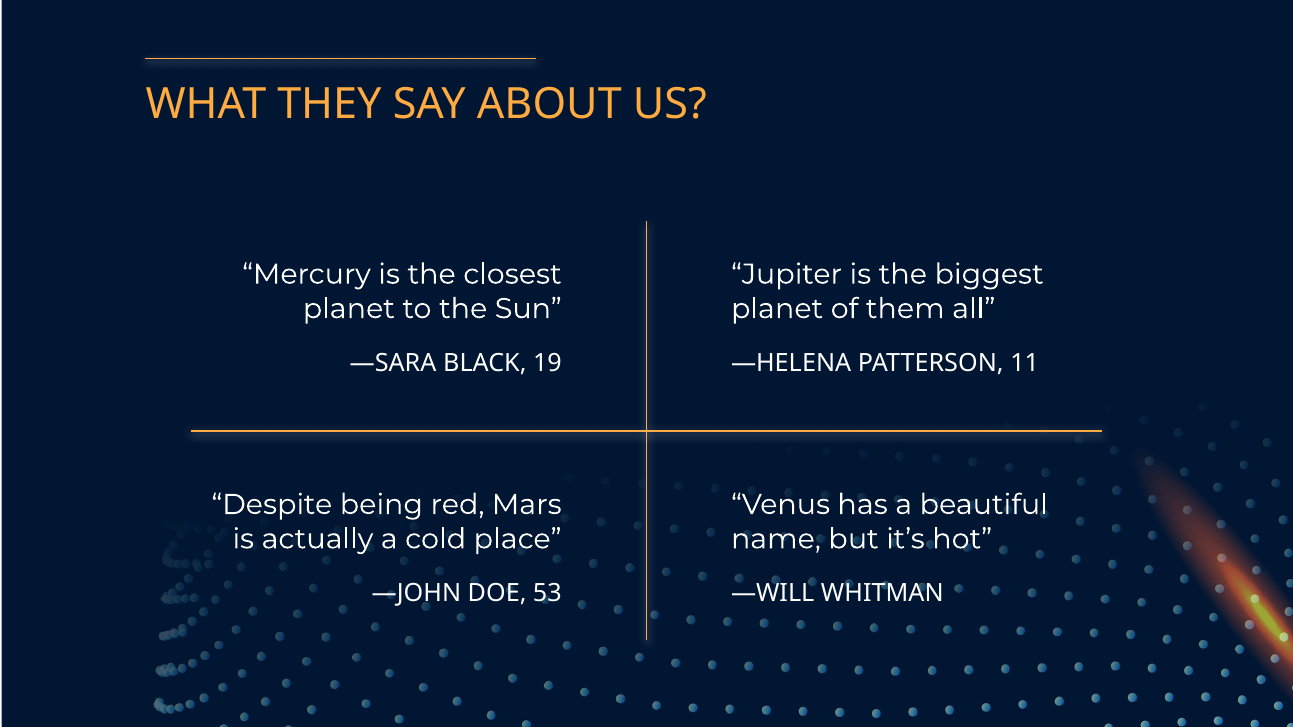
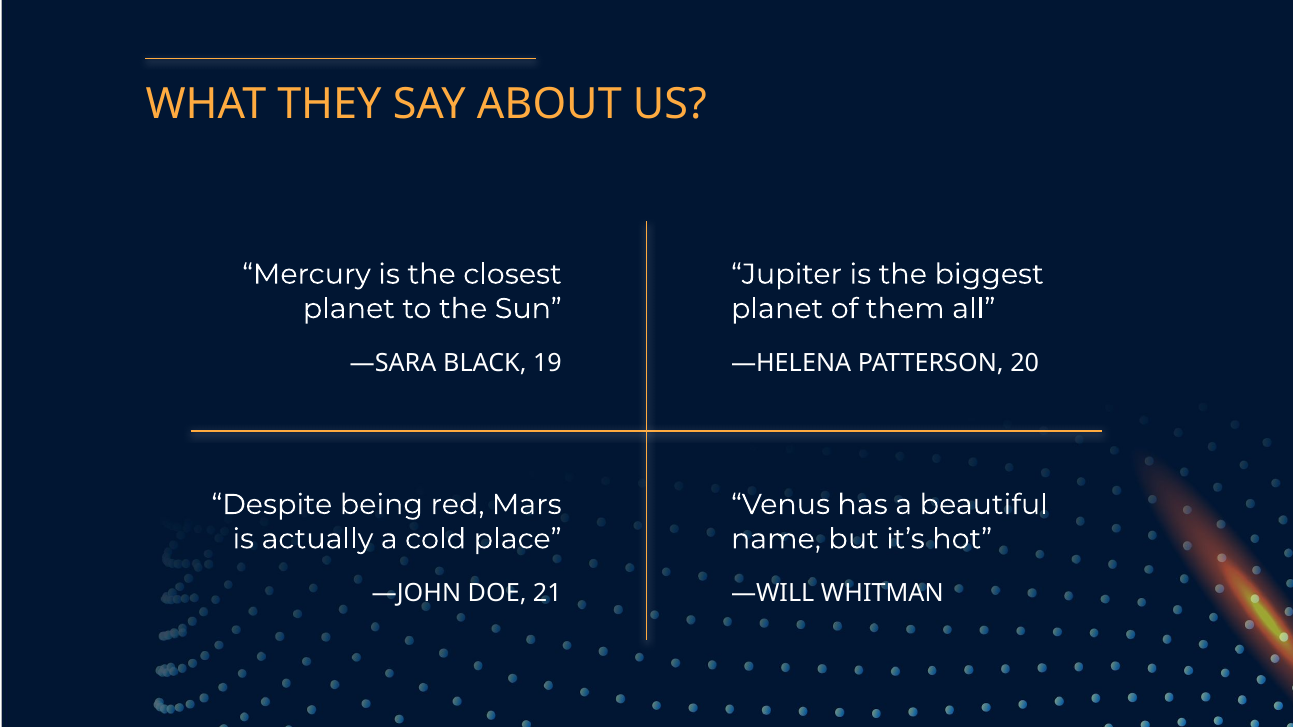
11: 11 -> 20
53: 53 -> 21
